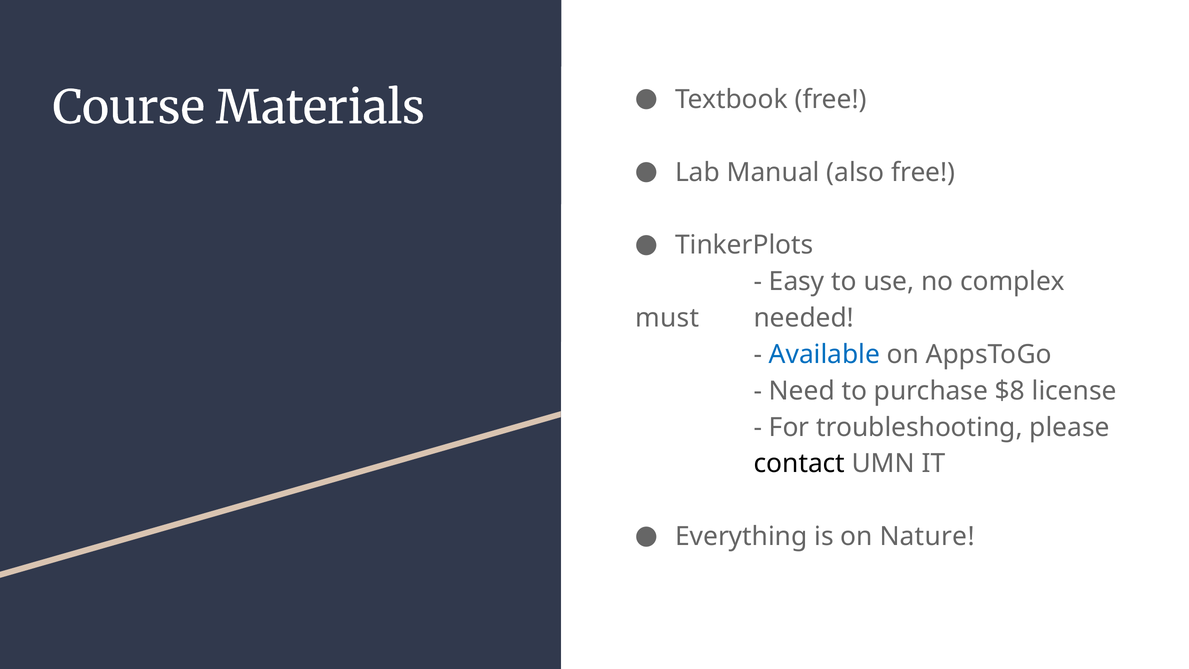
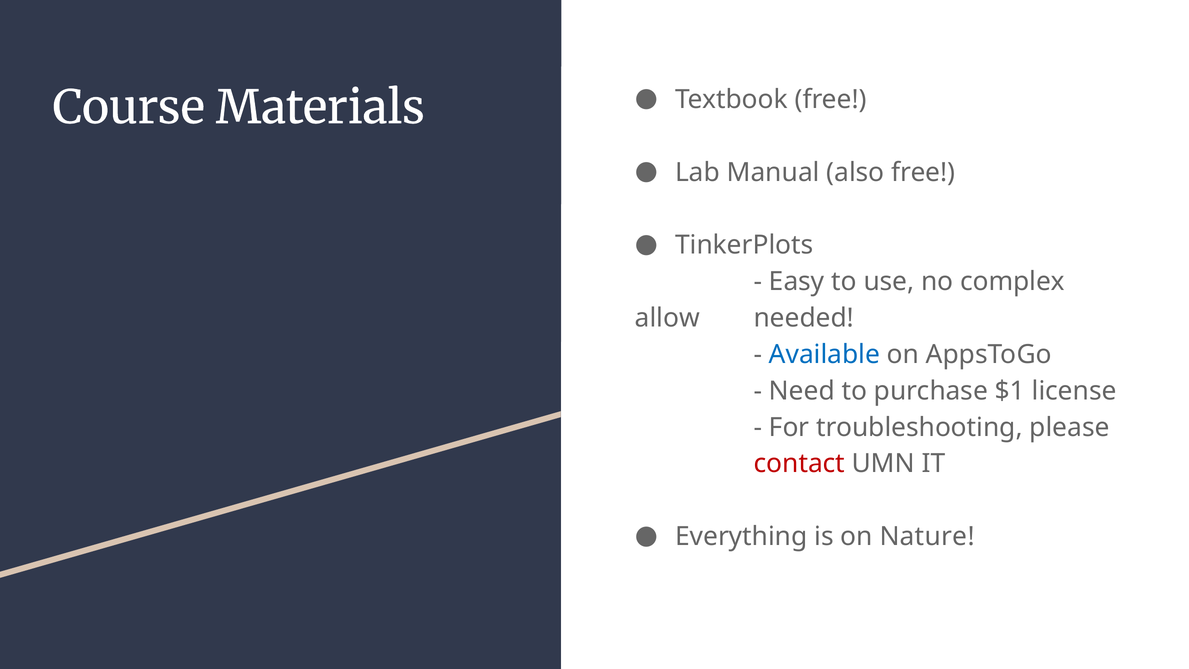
must: must -> allow
$8: $8 -> $1
contact colour: black -> red
